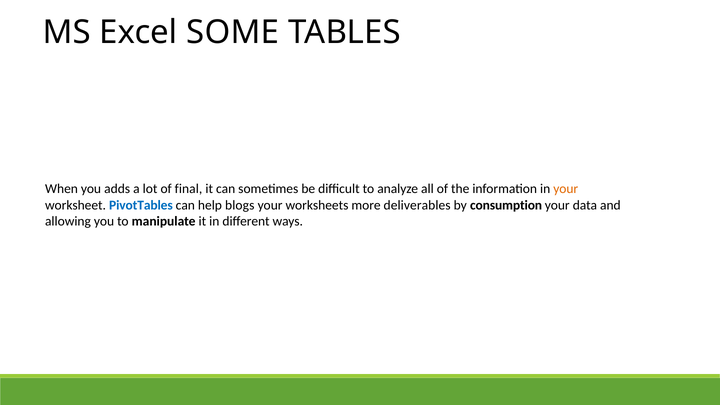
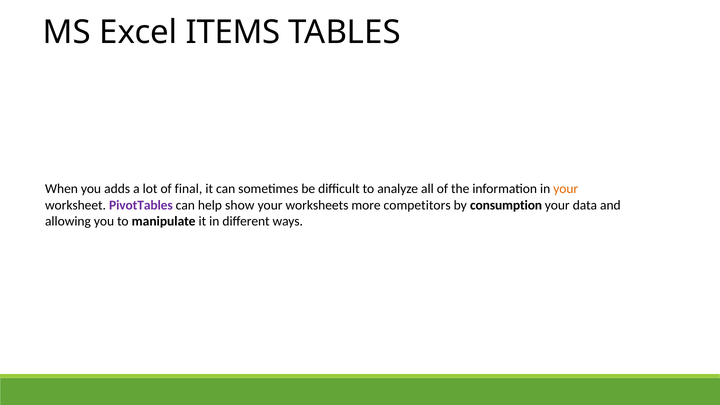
SOME: SOME -> ITEMS
PivotTables colour: blue -> purple
blogs: blogs -> show
deliverables: deliverables -> competitors
